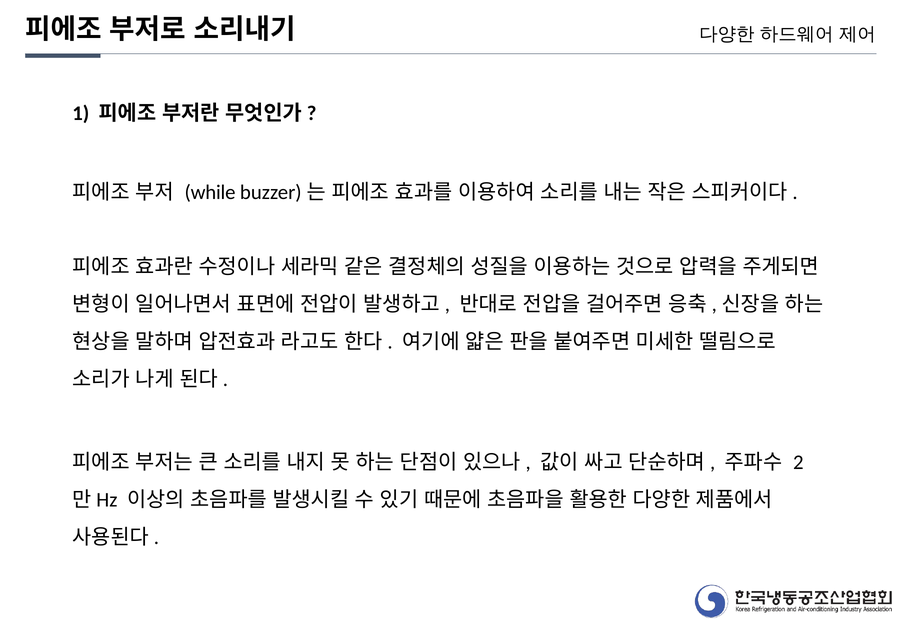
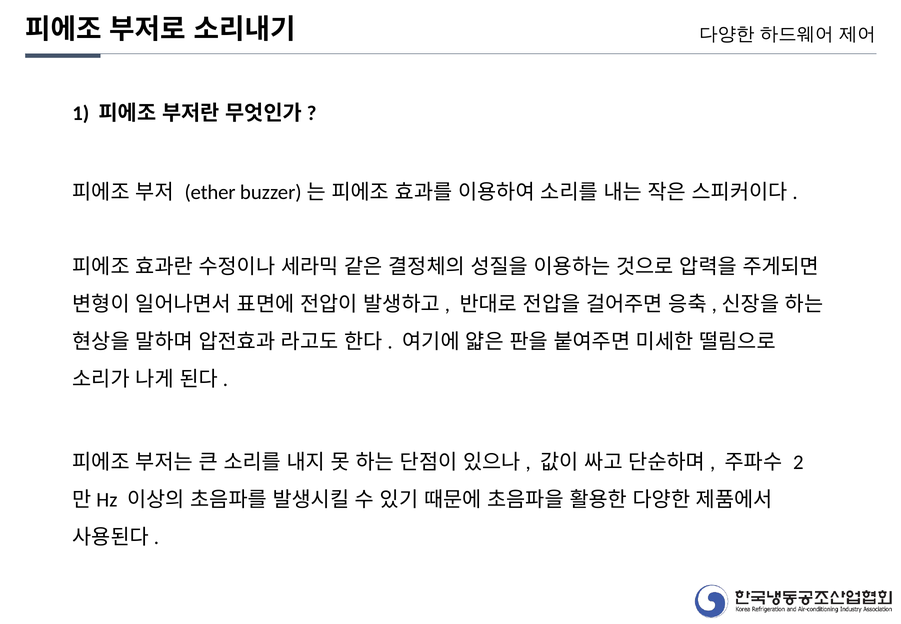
while: while -> ether
